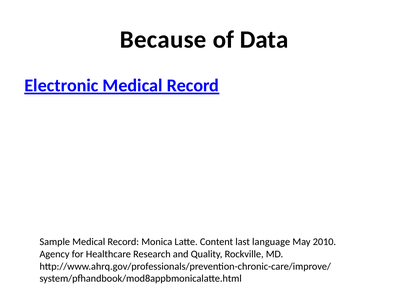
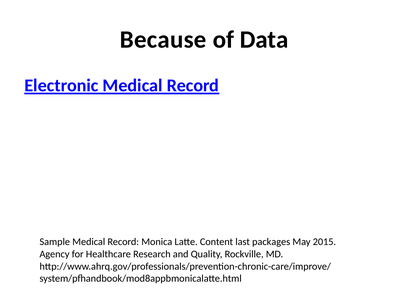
language: language -> packages
2010: 2010 -> 2015
